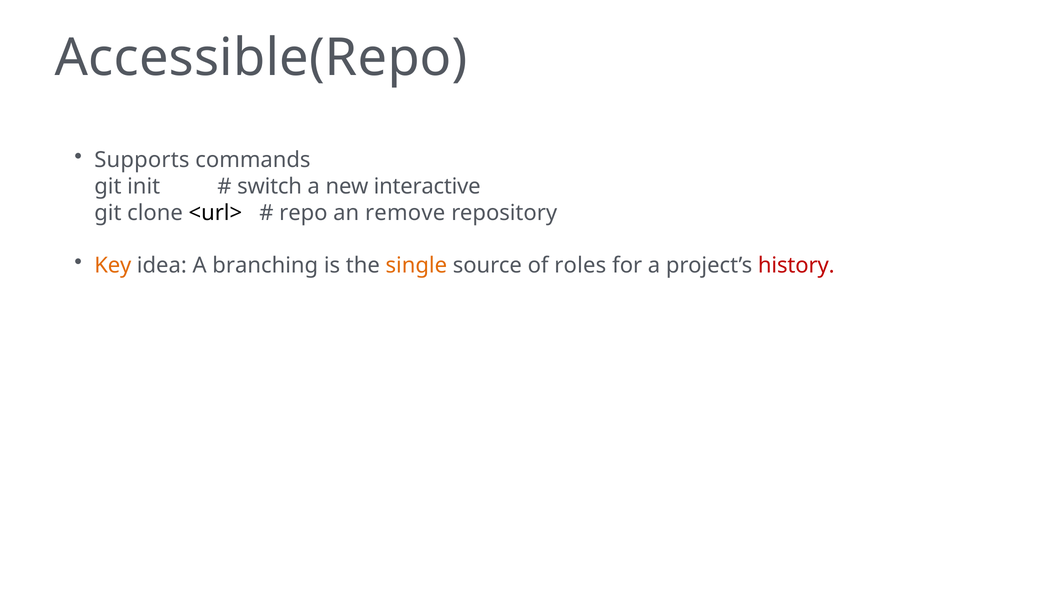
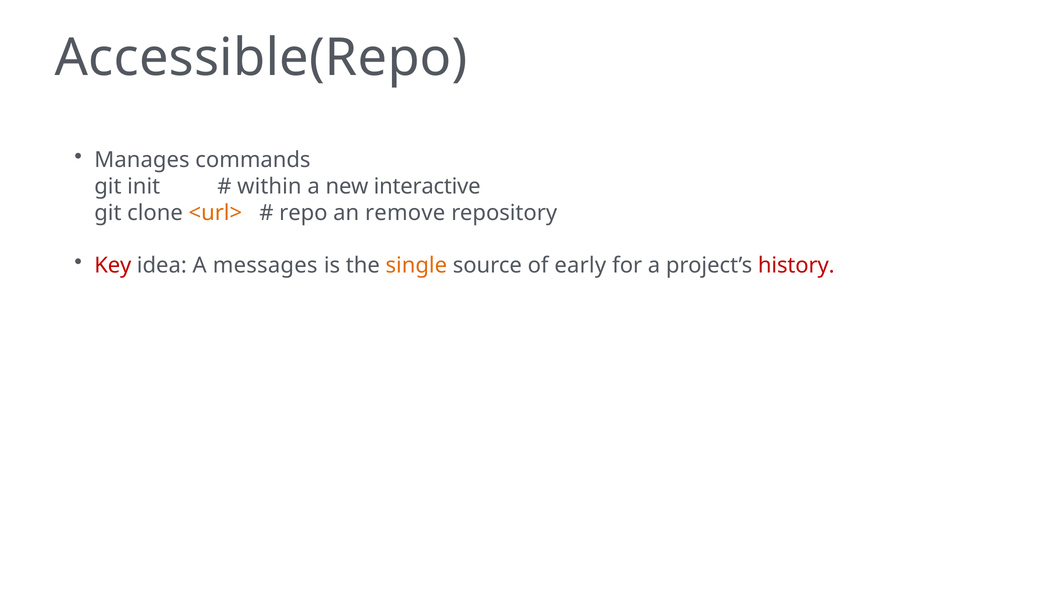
Supports: Supports -> Manages
switch: switch -> within
<url> colour: black -> orange
Key colour: orange -> red
branching: branching -> messages
roles: roles -> early
